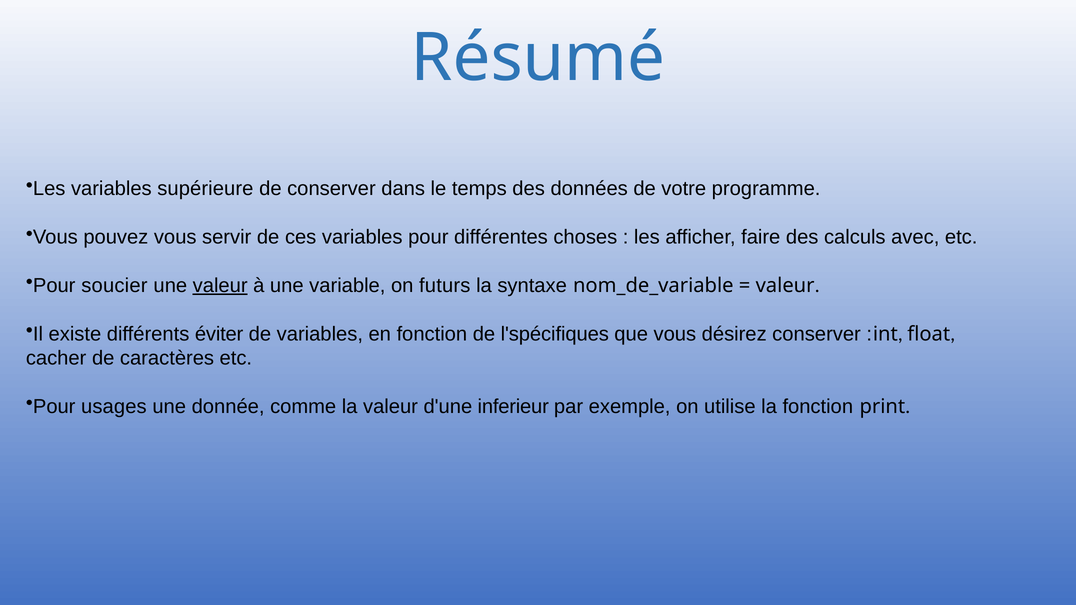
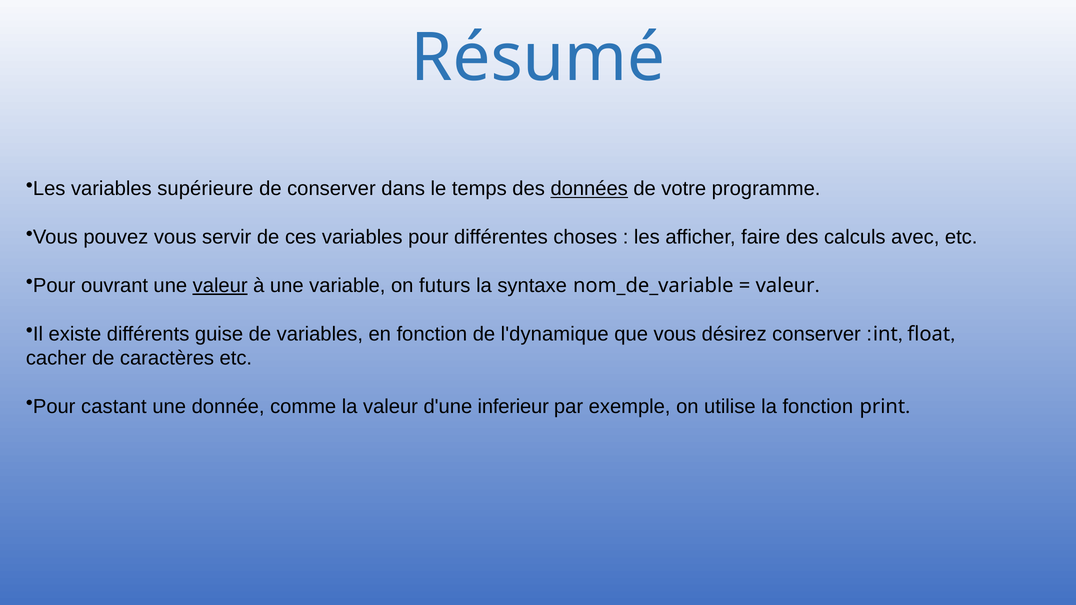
données underline: none -> present
soucier: soucier -> ouvrant
éviter: éviter -> guise
l'spécifiques: l'spécifiques -> l'dynamique
usages: usages -> castant
